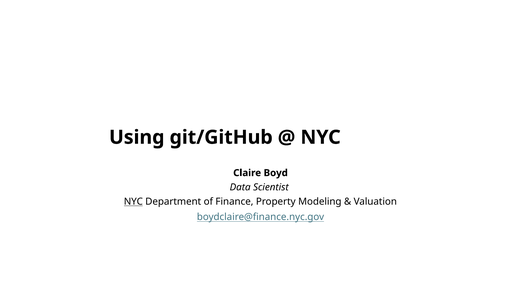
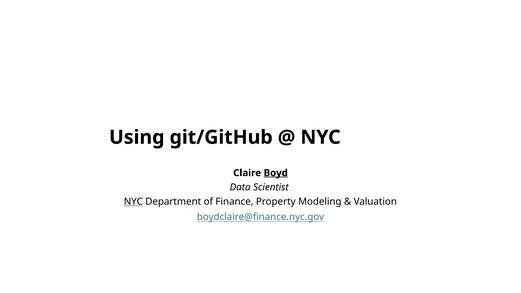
Boyd underline: none -> present
